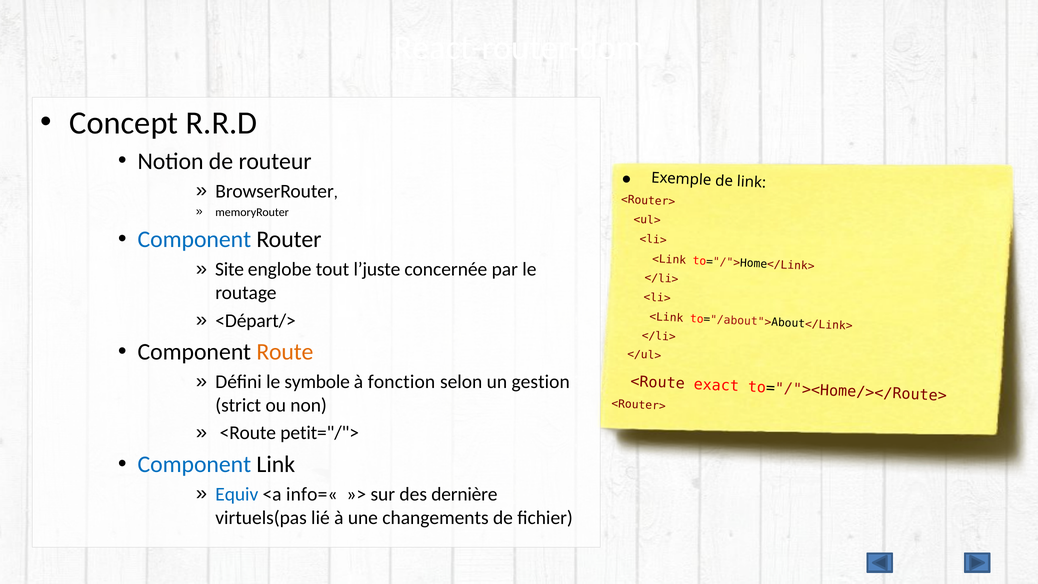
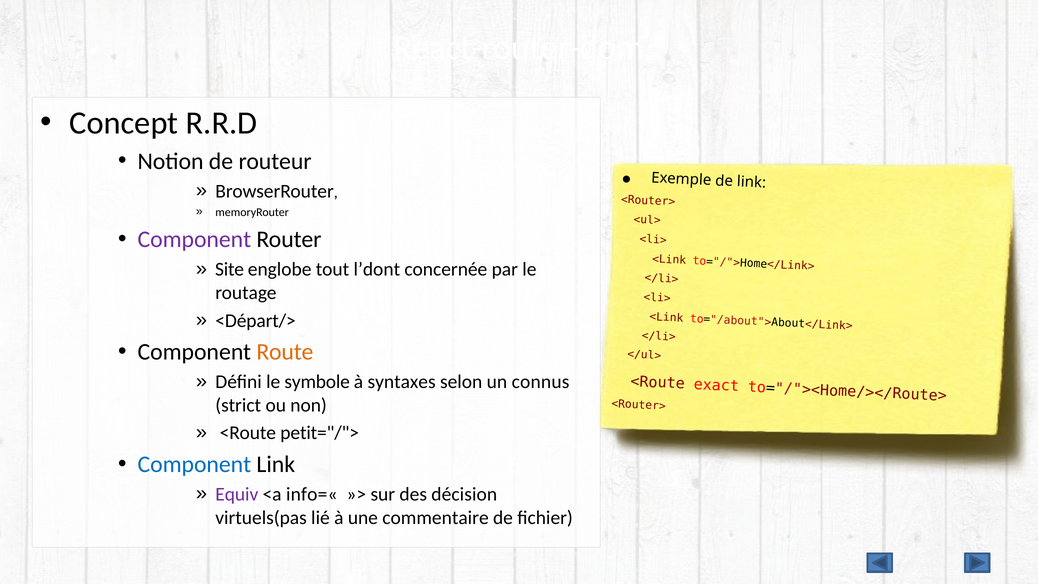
Component at (194, 240) colour: blue -> purple
l’juste: l’juste -> l’dont
fonction: fonction -> syntaxes
gestion: gestion -> connus
Equiv colour: blue -> purple
dernière: dernière -> décision
changements: changements -> commentaire
